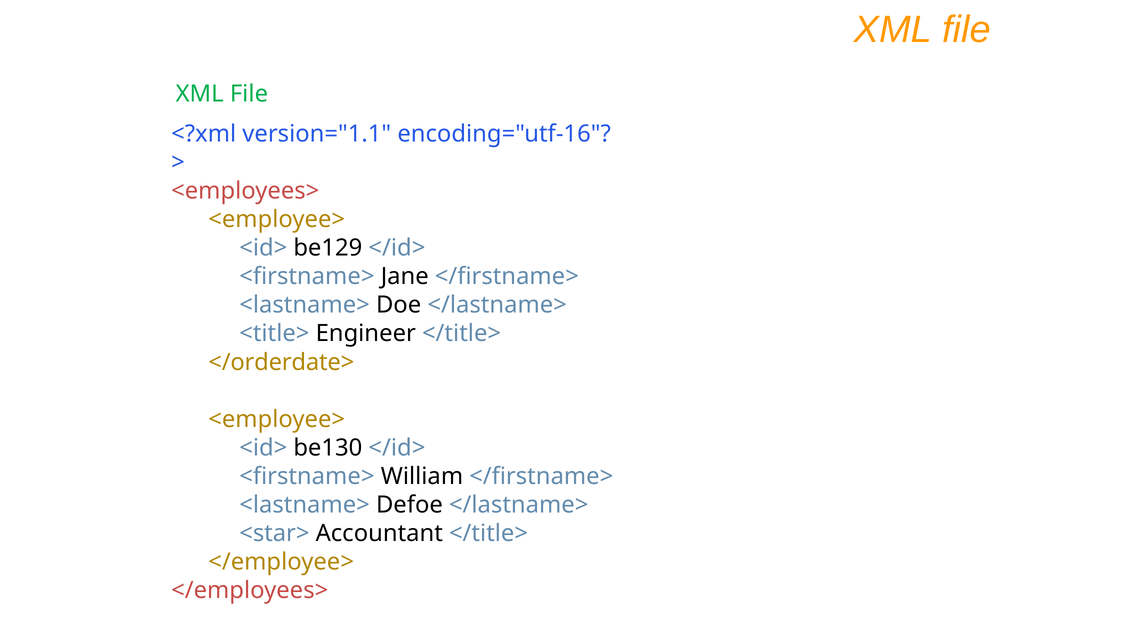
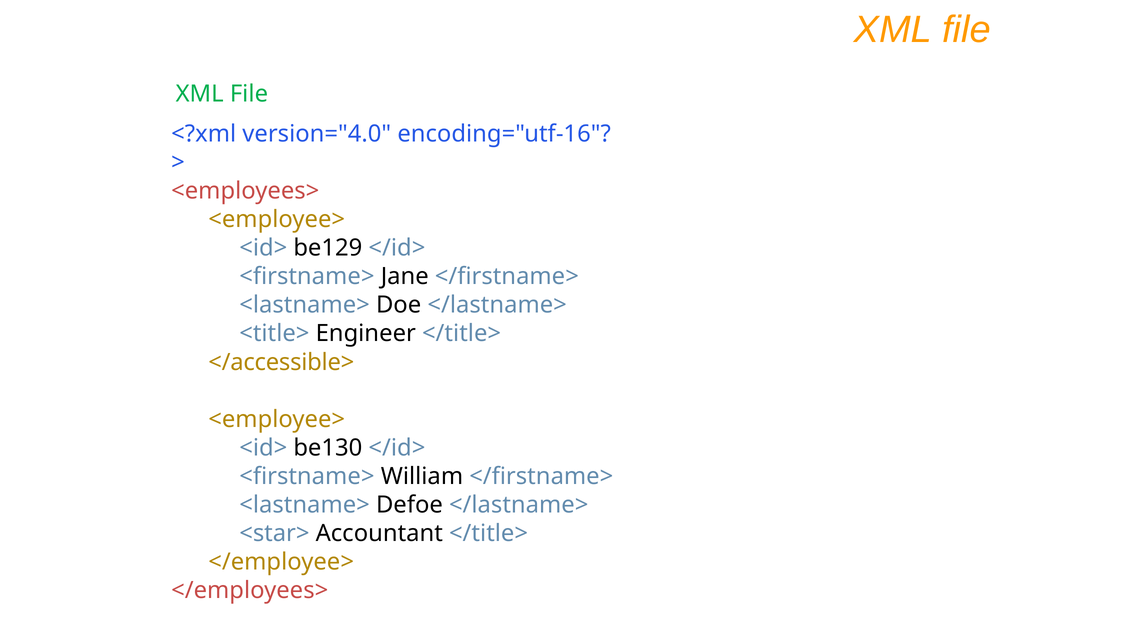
version="1.1: version="1.1 -> version="4.0
</orderdate>: </orderdate> -> </accessible>
